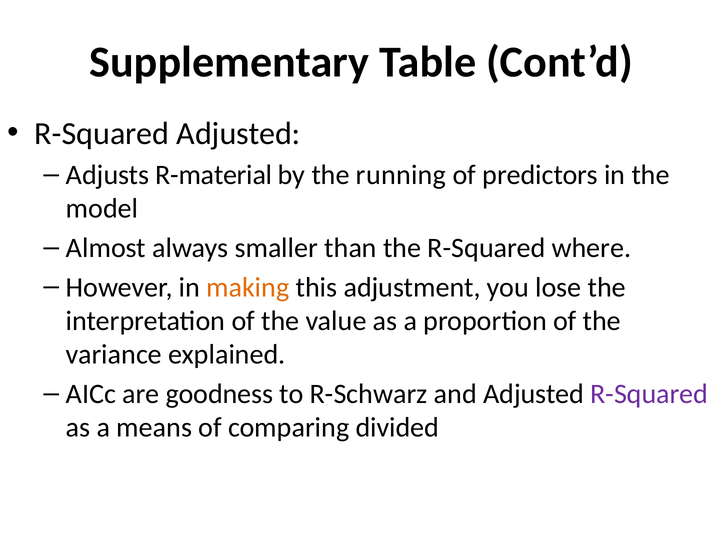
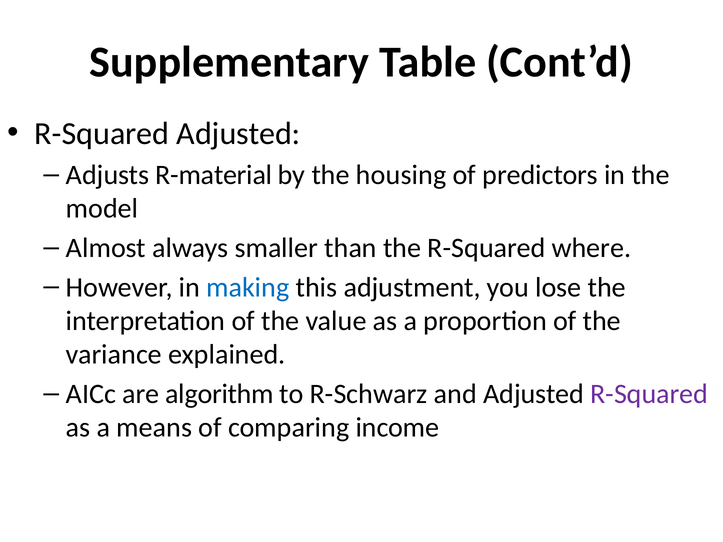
running: running -> housing
making colour: orange -> blue
goodness: goodness -> algorithm
divided: divided -> income
